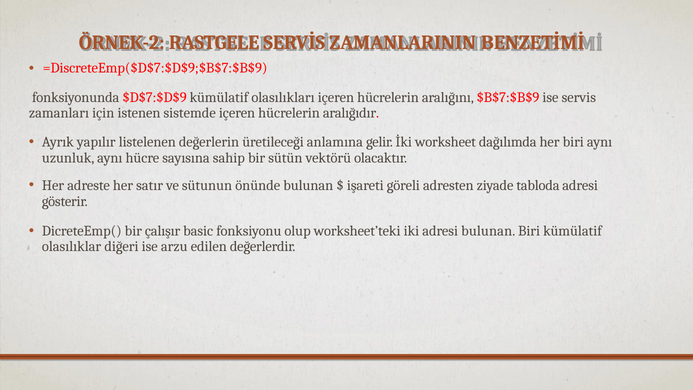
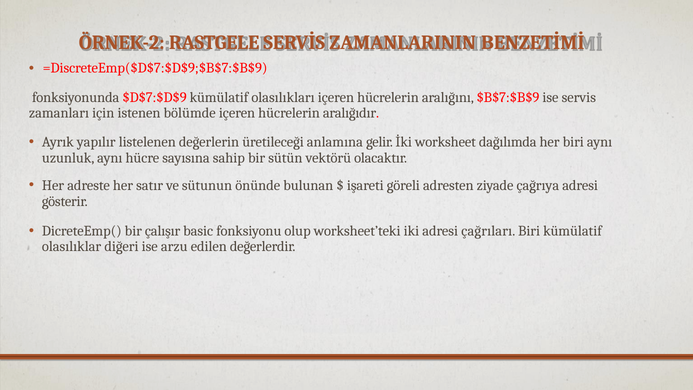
sistemde: sistemde -> bölümde
tabloda: tabloda -> çağrıya
adresi bulunan: bulunan -> çağrıları
